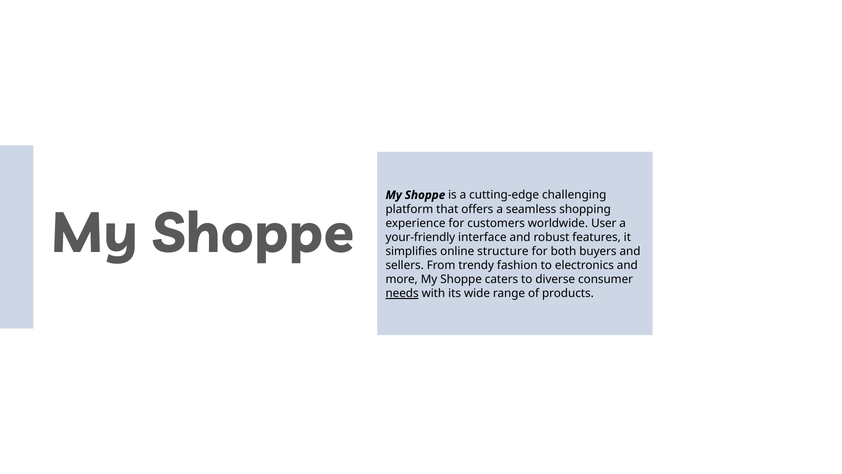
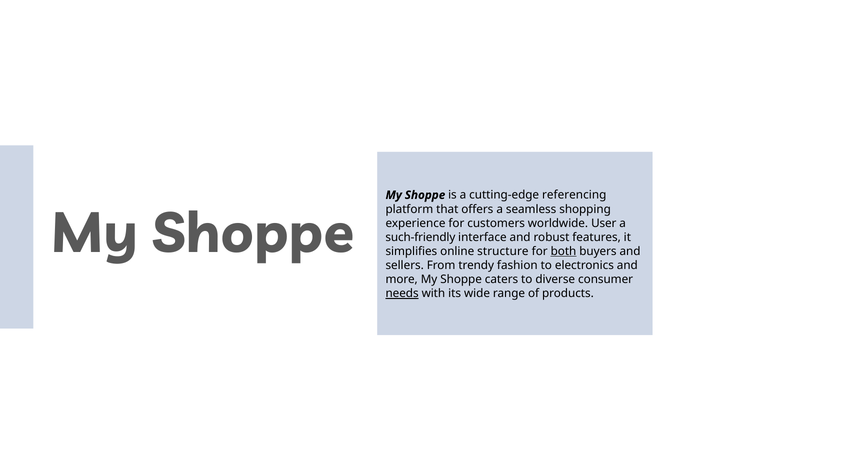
challenging: challenging -> referencing
your-friendly: your-friendly -> such-friendly
both underline: none -> present
